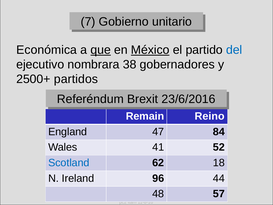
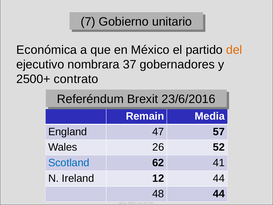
que underline: present -> none
México underline: present -> none
del colour: blue -> orange
38: 38 -> 37
partidos: partidos -> contrato
Reino: Reino -> Media
84: 84 -> 57
41: 41 -> 26
18: 18 -> 41
96: 96 -> 12
48 57: 57 -> 44
